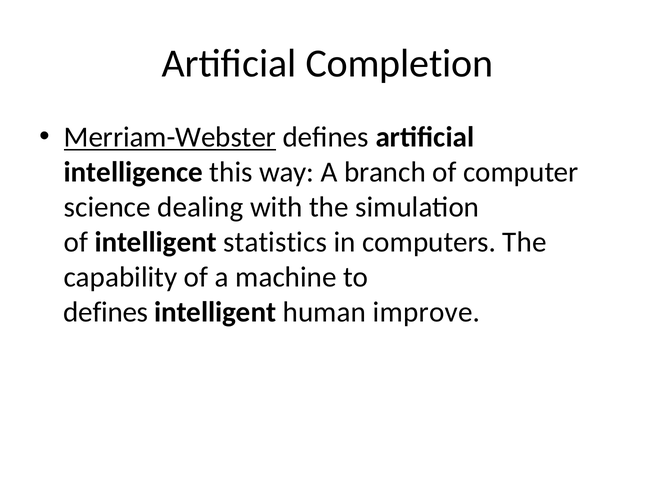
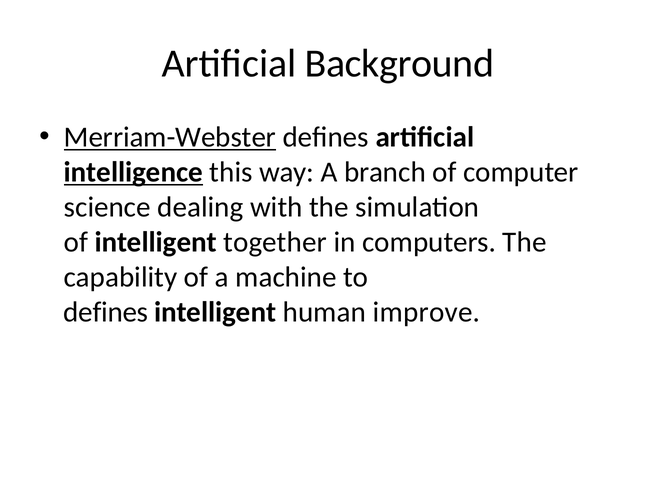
Completion: Completion -> Background
intelligence underline: none -> present
statistics: statistics -> together
